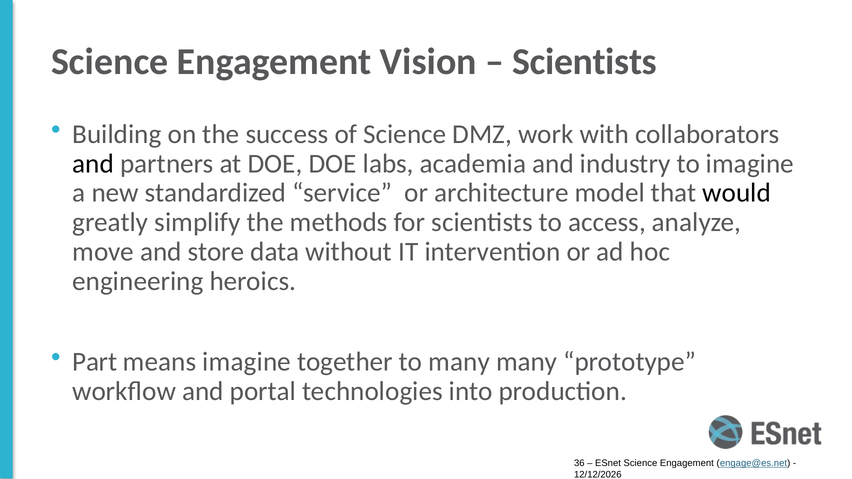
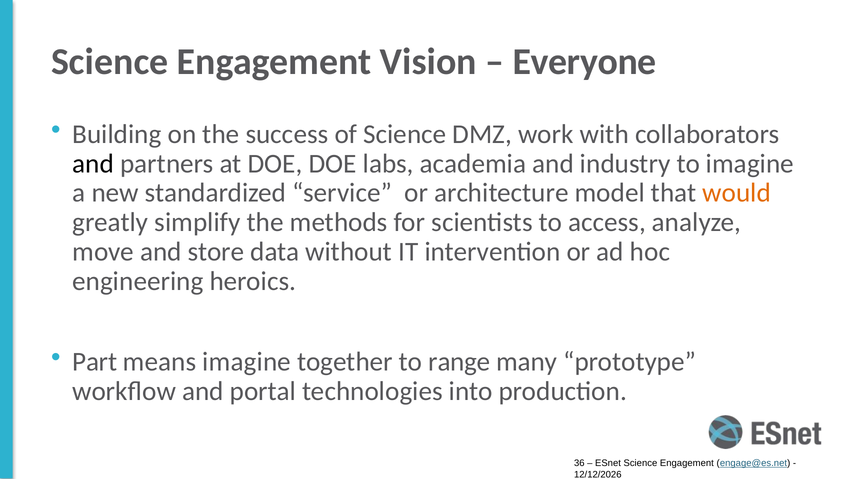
Scientists at (585, 62): Scientists -> Everyone
would colour: black -> orange
to many: many -> range
